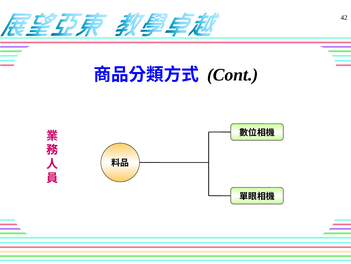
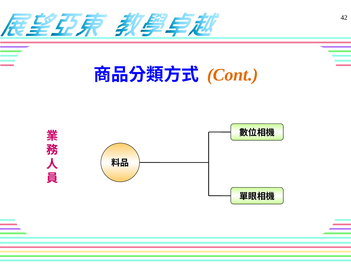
Cont colour: black -> orange
